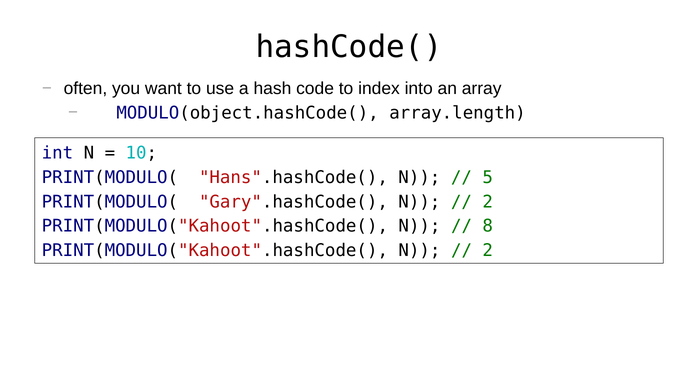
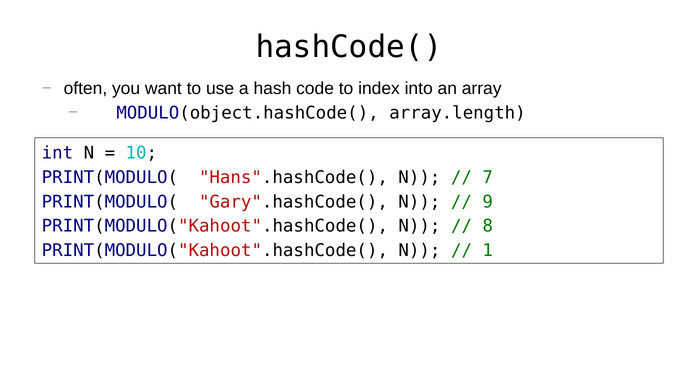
5: 5 -> 7
2 at (488, 202): 2 -> 9
2 at (488, 251): 2 -> 1
